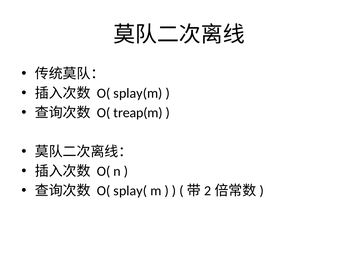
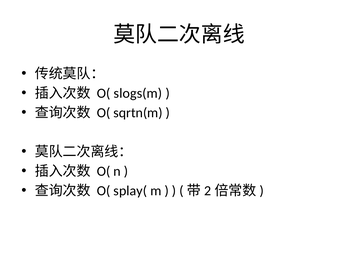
splay(m: splay(m -> slogs(m
treap(m: treap(m -> sqrtn(m
